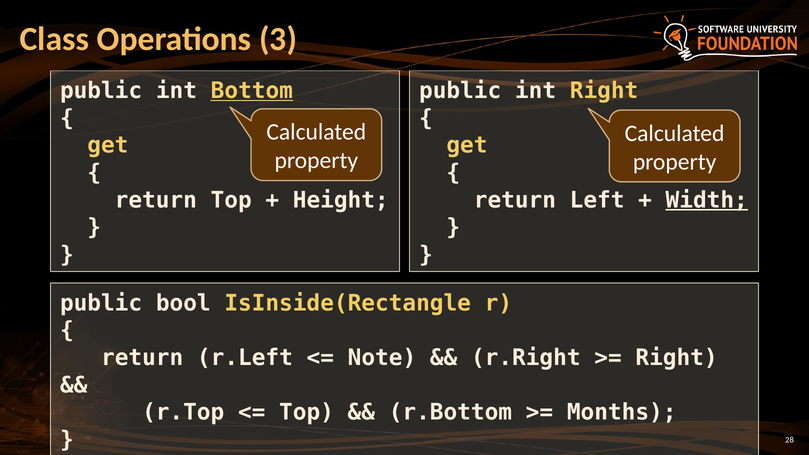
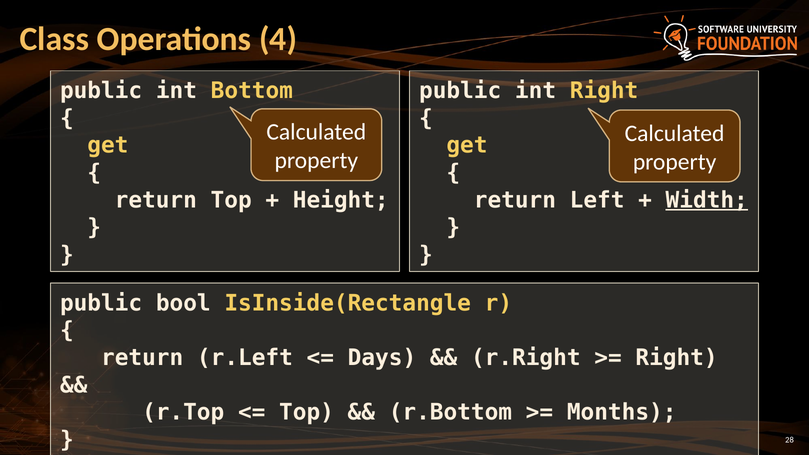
3: 3 -> 4
Bottom underline: present -> none
Note: Note -> Days
